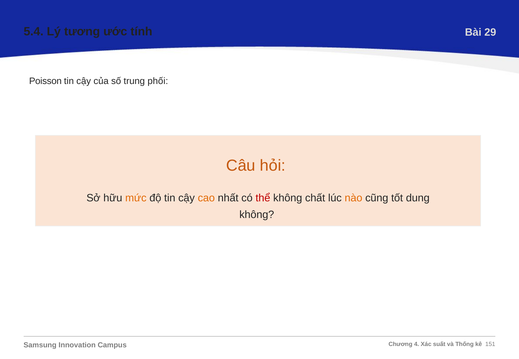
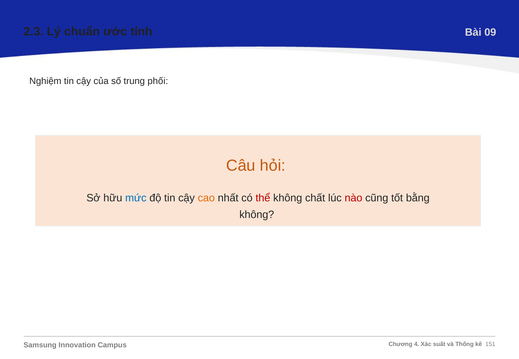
5.4: 5.4 -> 2.3
tương: tương -> chuẩn
29: 29 -> 09
Poisson: Poisson -> Nghiệm
mức colour: orange -> blue
nào colour: orange -> red
dung: dung -> bằng
